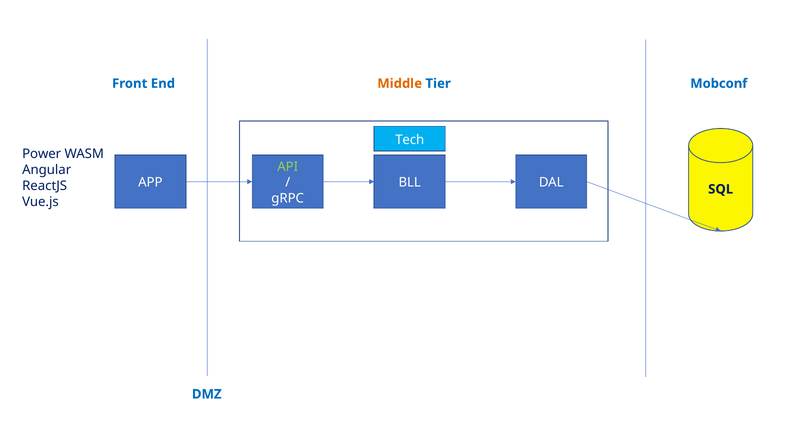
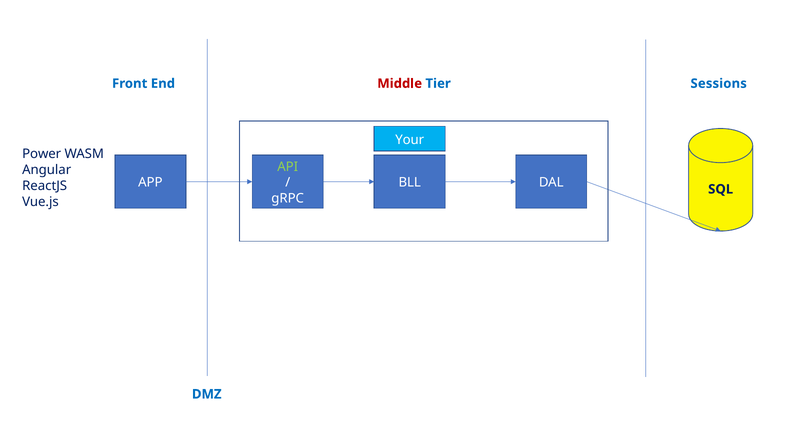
Middle colour: orange -> red
Mobconf: Mobconf -> Sessions
Tech: Tech -> Your
